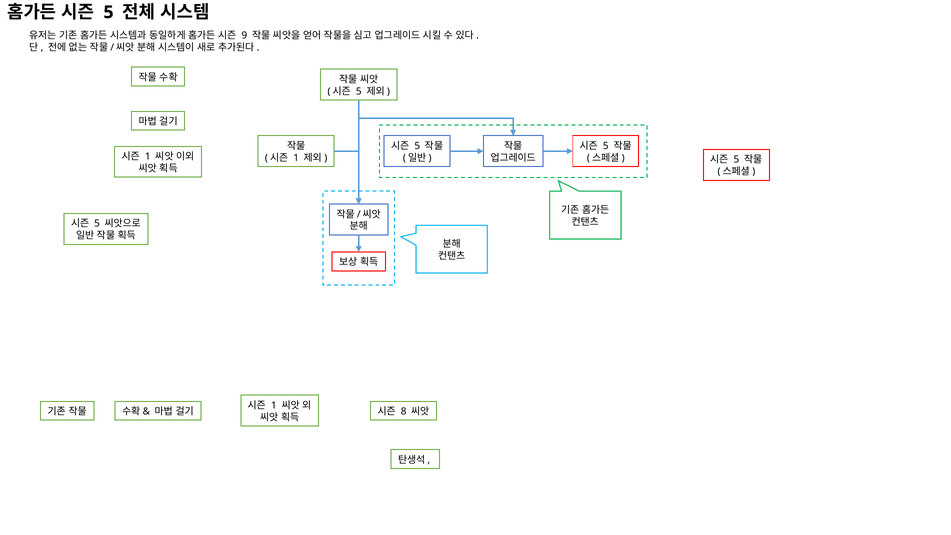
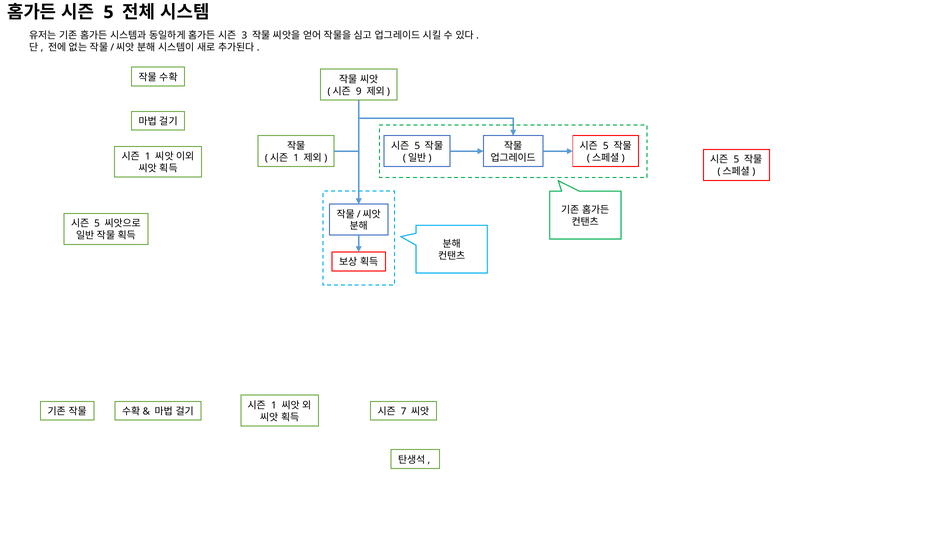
9: 9 -> 3
5 at (359, 91): 5 -> 9
8: 8 -> 7
